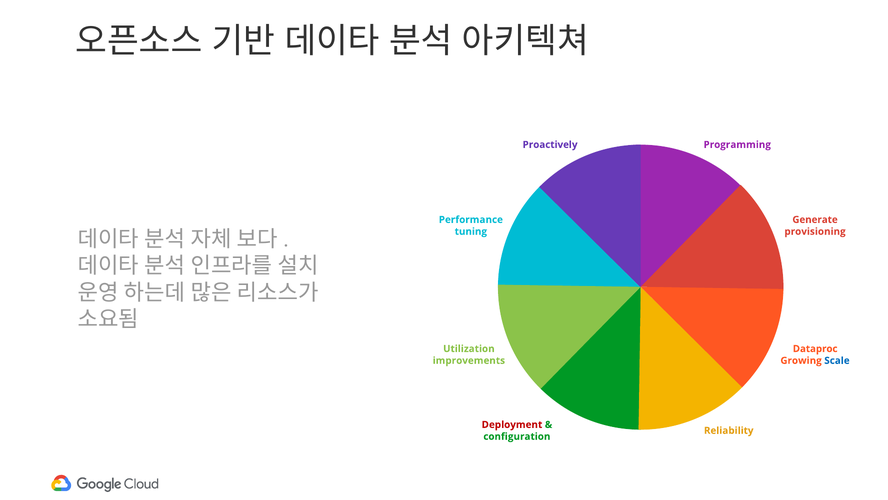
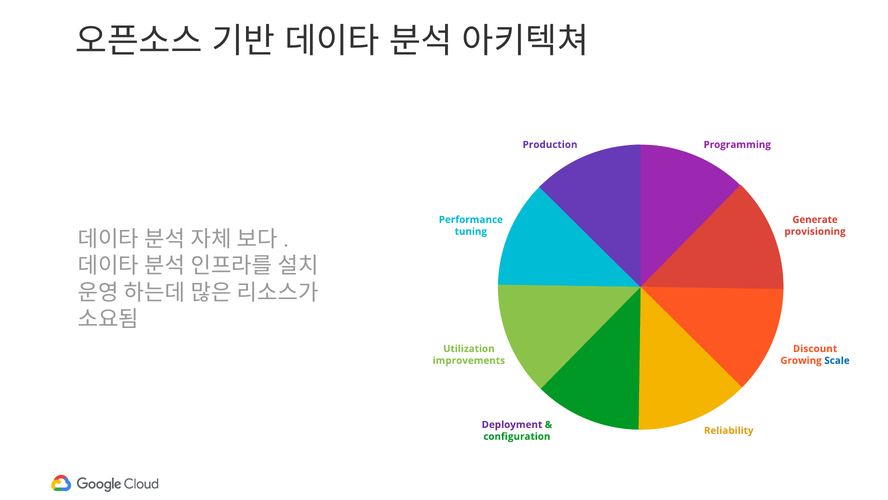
Proactively: Proactively -> Production
Dataproc: Dataproc -> Discount
Deployment colour: red -> purple
